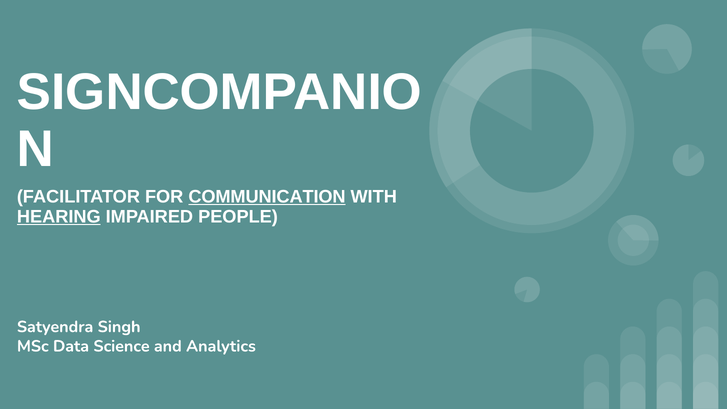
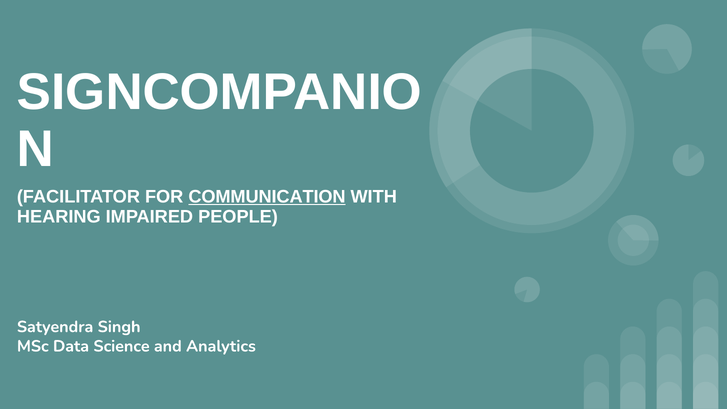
HEARING underline: present -> none
